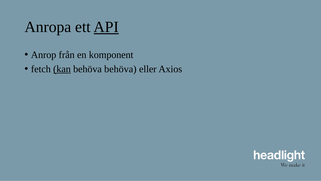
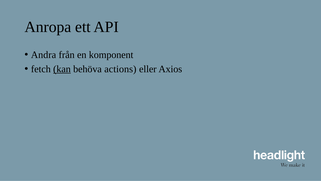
API underline: present -> none
Anrop: Anrop -> Andra
behöva behöva: behöva -> actions
